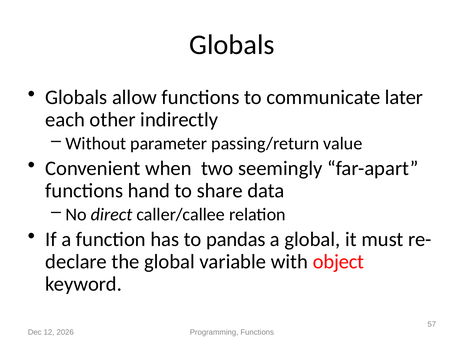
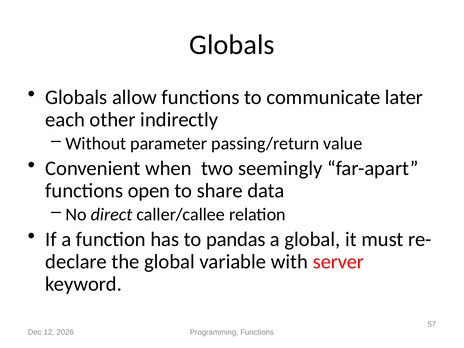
hand: hand -> open
object: object -> server
